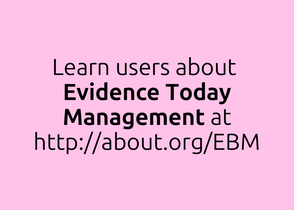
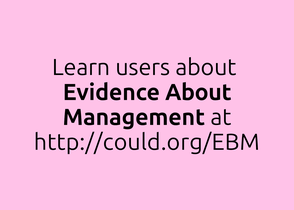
Evidence Today: Today -> About
http://about.org/EBM: http://about.org/EBM -> http://could.org/EBM
